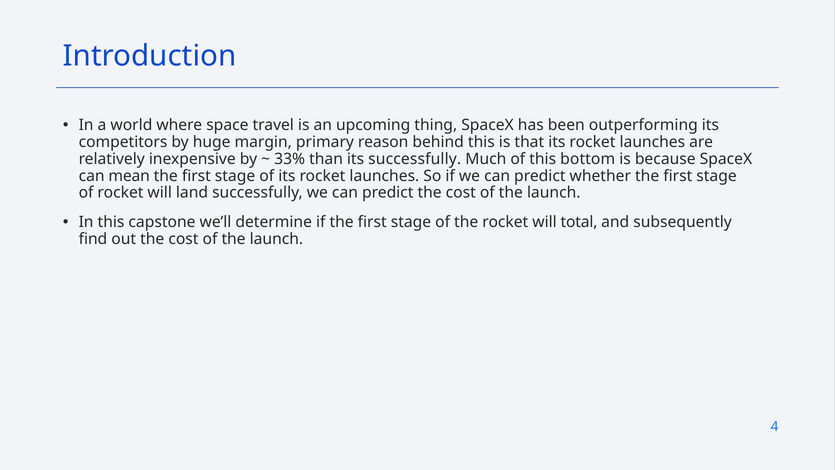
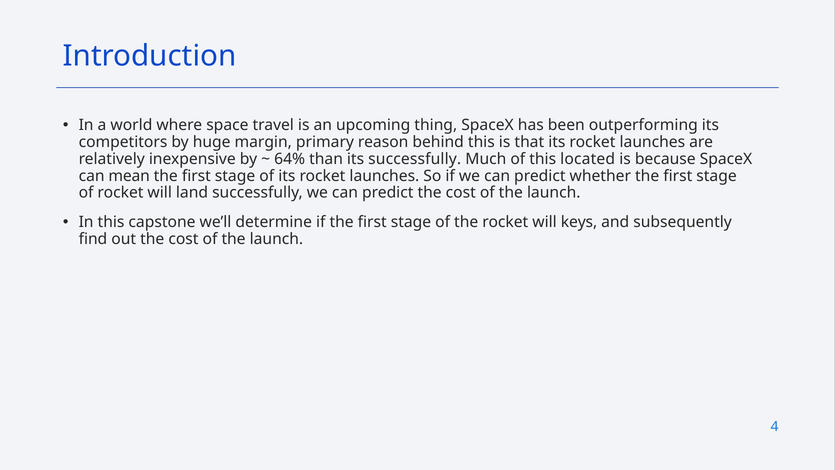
33%: 33% -> 64%
bottom: bottom -> located
total: total -> keys
